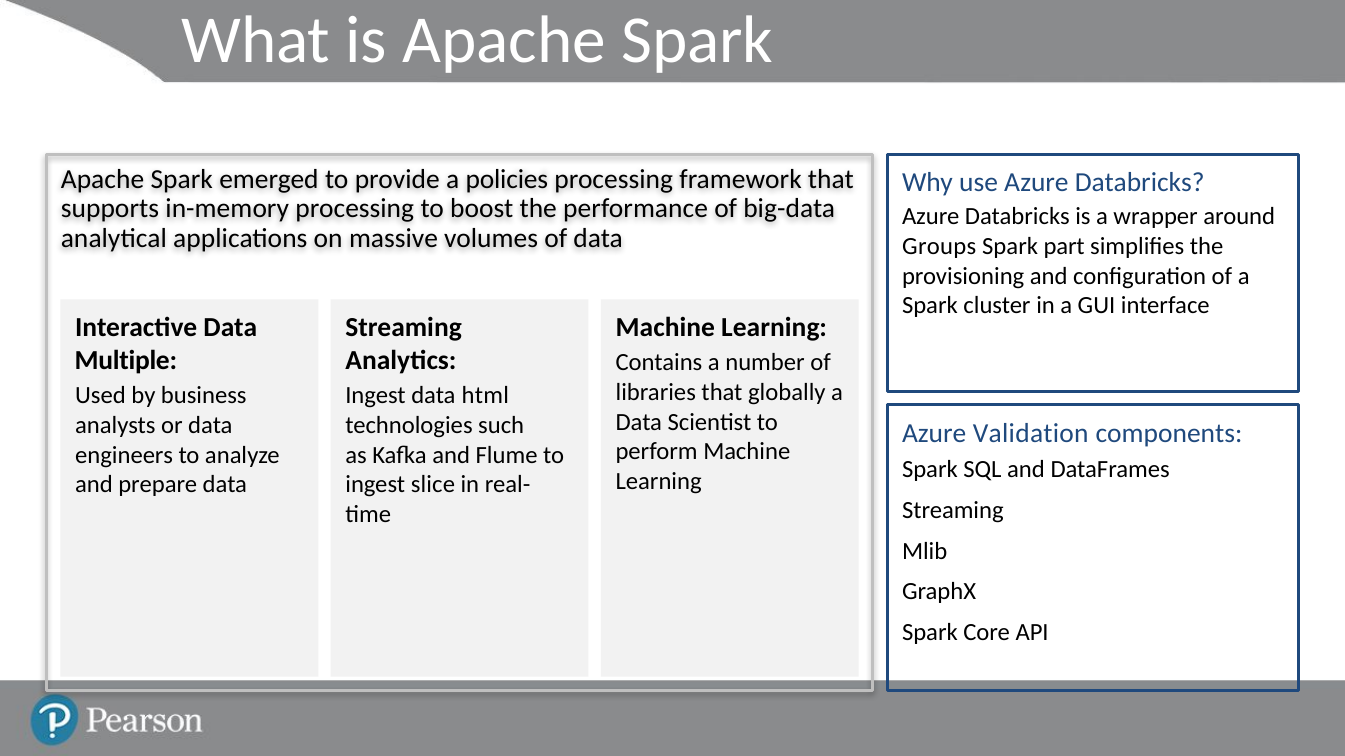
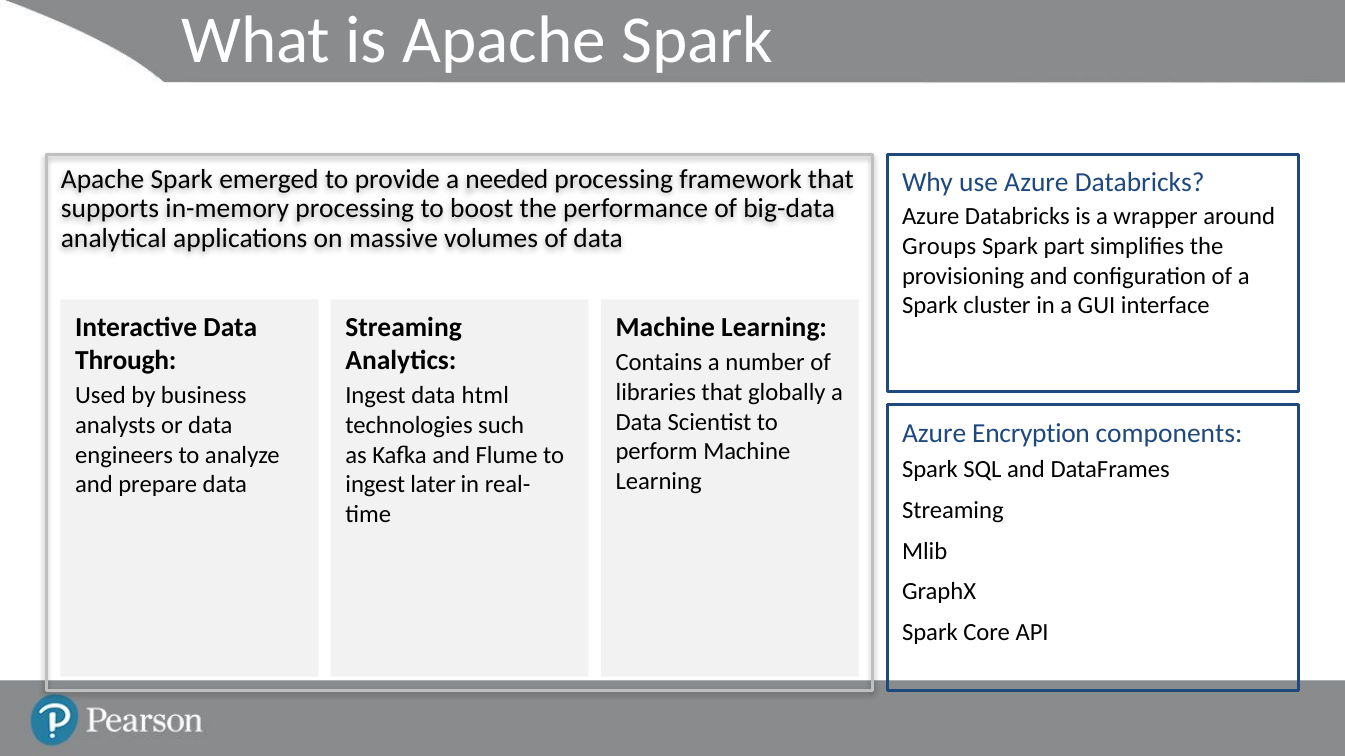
policies: policies -> needed
Multiple: Multiple -> Through
Validation: Validation -> Encryption
slice: slice -> later
